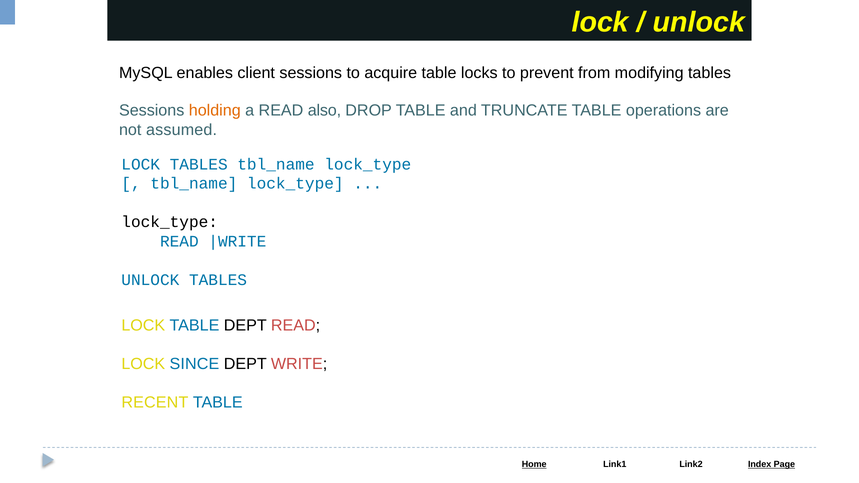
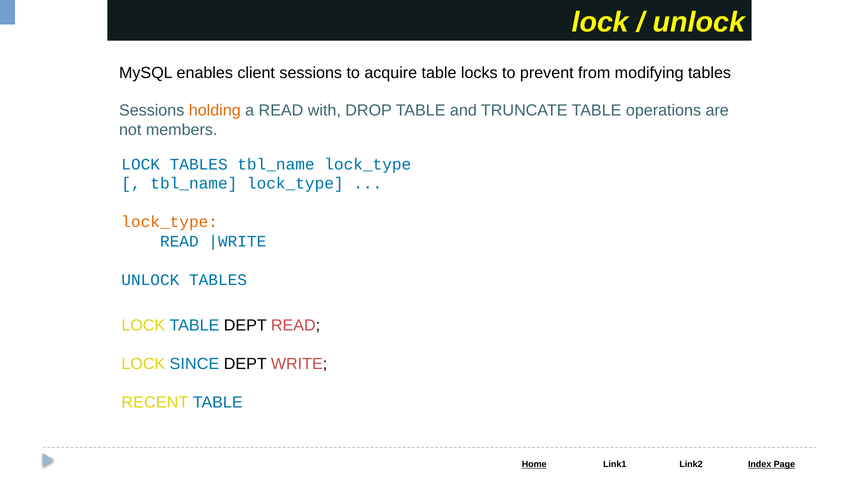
also: also -> with
assumed: assumed -> members
lock_type at (170, 222) colour: black -> orange
